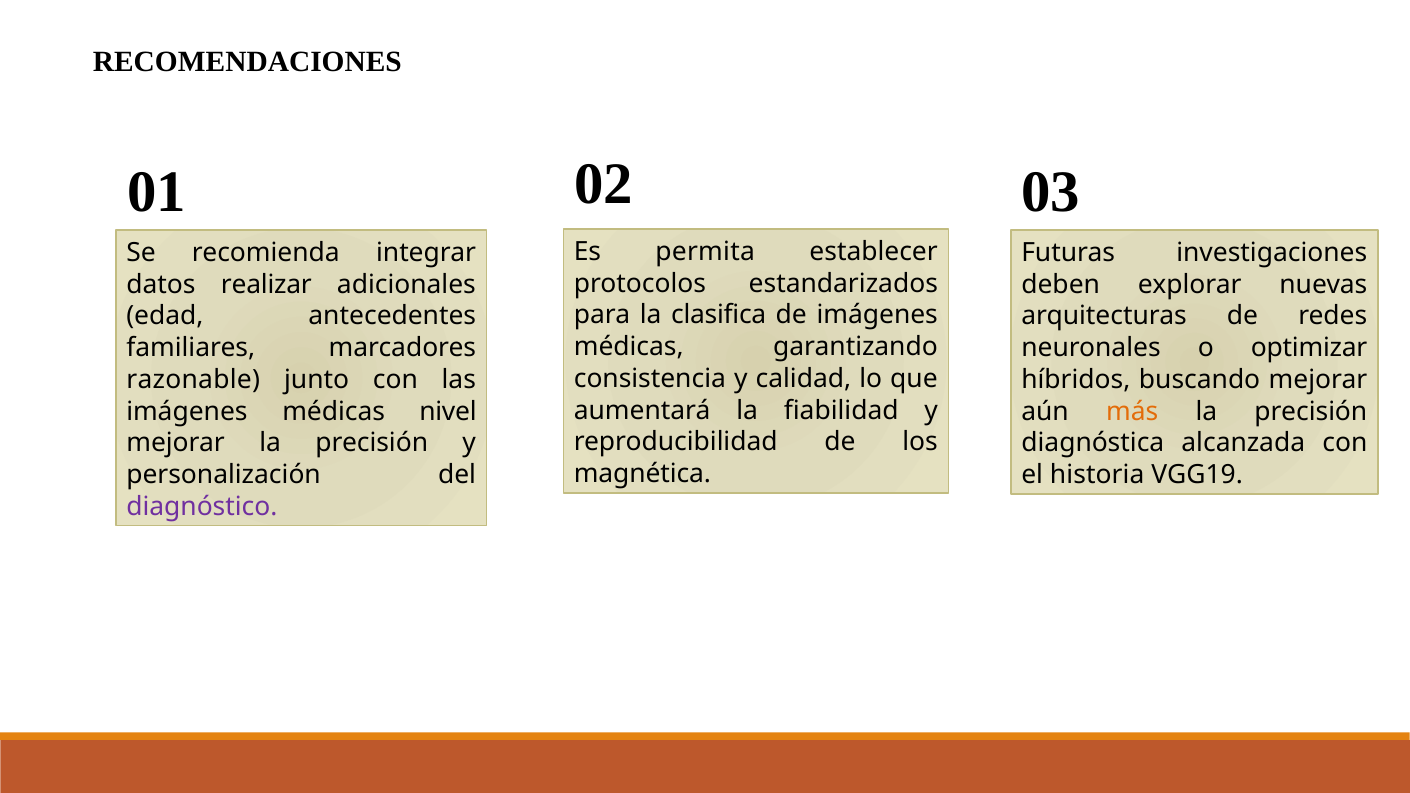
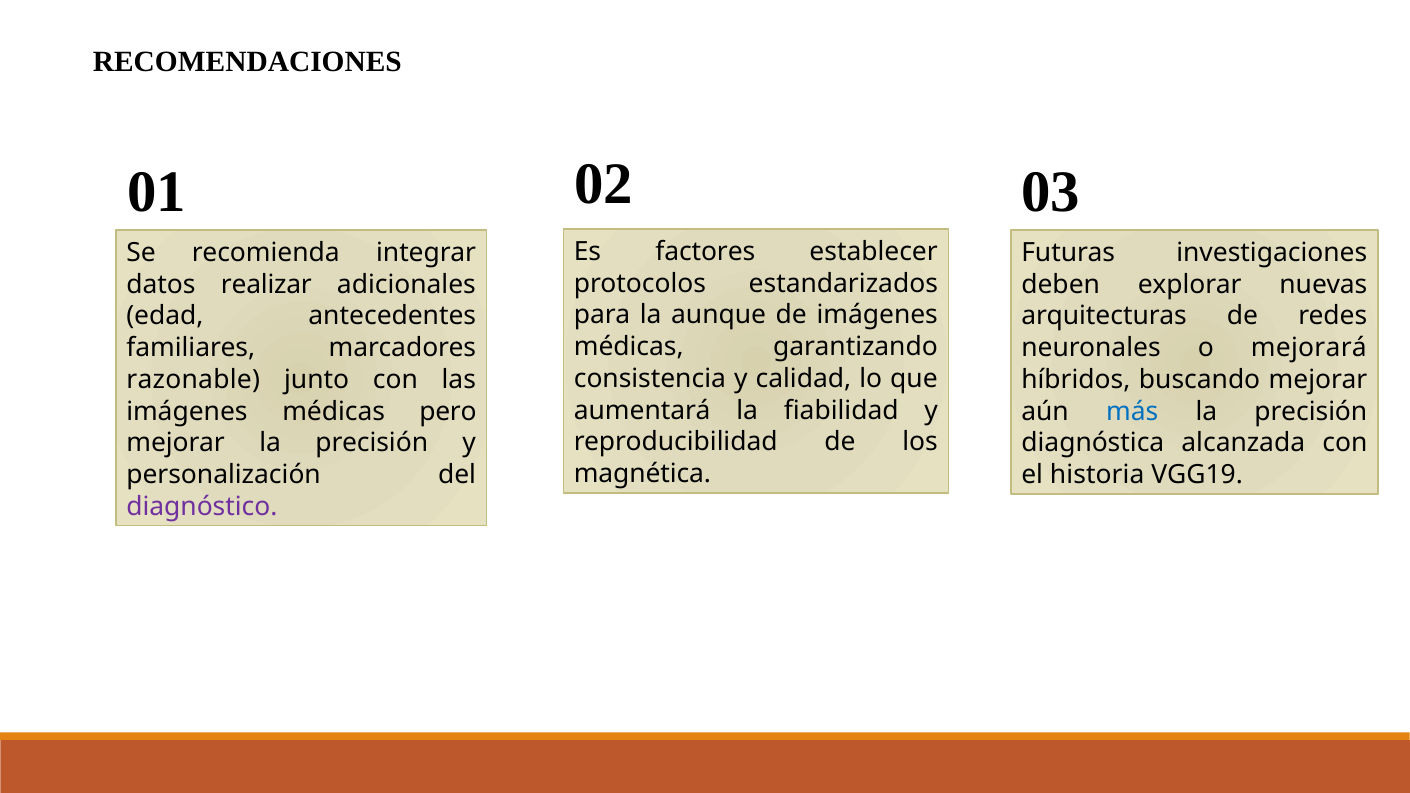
permita: permita -> factores
clasifica: clasifica -> aunque
optimizar: optimizar -> mejorará
nivel: nivel -> pero
más colour: orange -> blue
